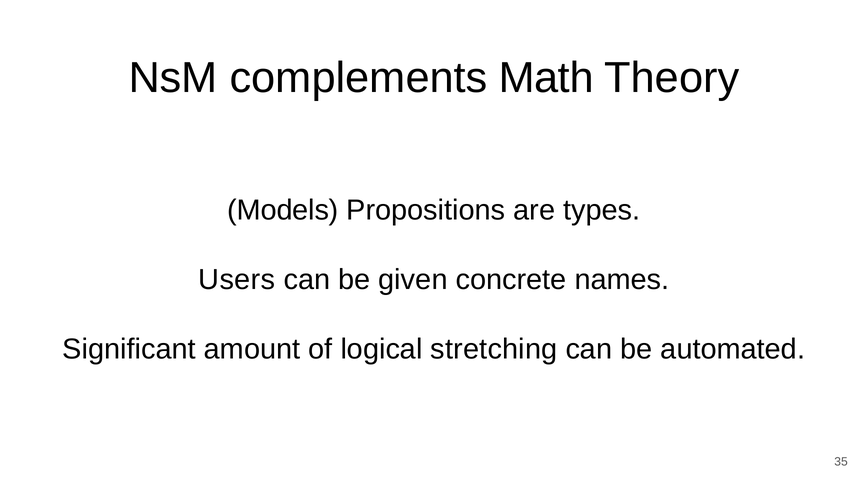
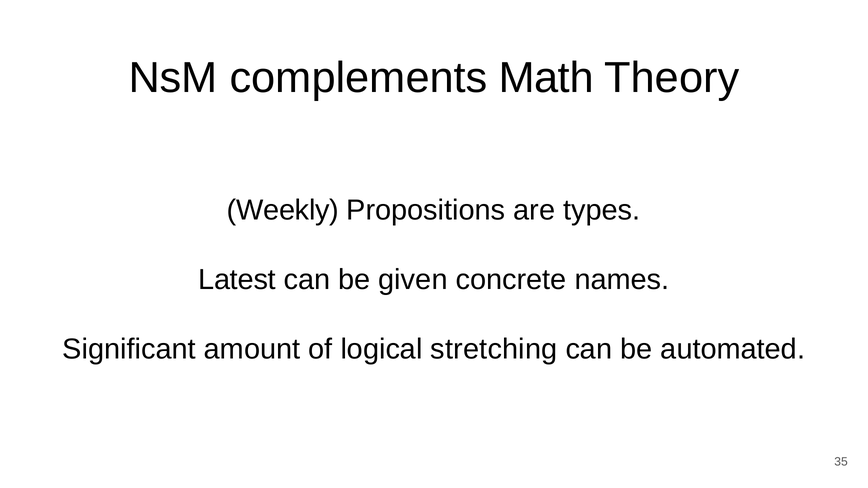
Models: Models -> Weekly
Users: Users -> Latest
